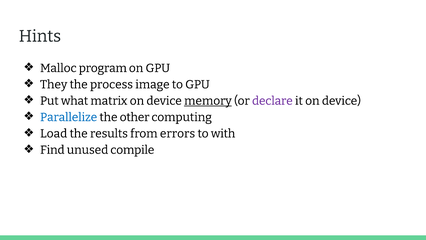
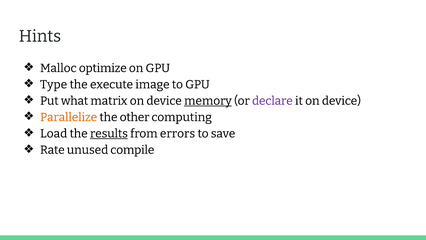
program: program -> optimize
They: They -> Type
process: process -> execute
Parallelize colour: blue -> orange
results underline: none -> present
with: with -> save
Find: Find -> Rate
